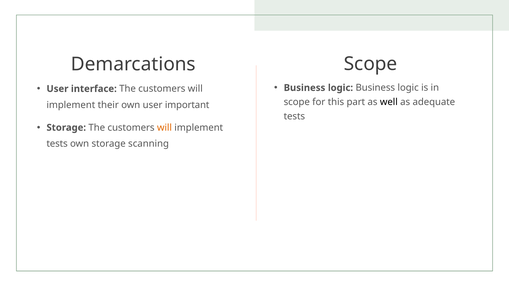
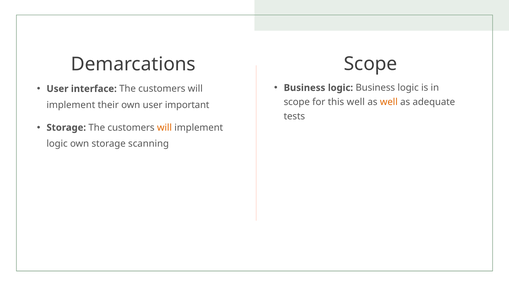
this part: part -> well
well at (389, 102) colour: black -> orange
tests at (57, 144): tests -> logic
